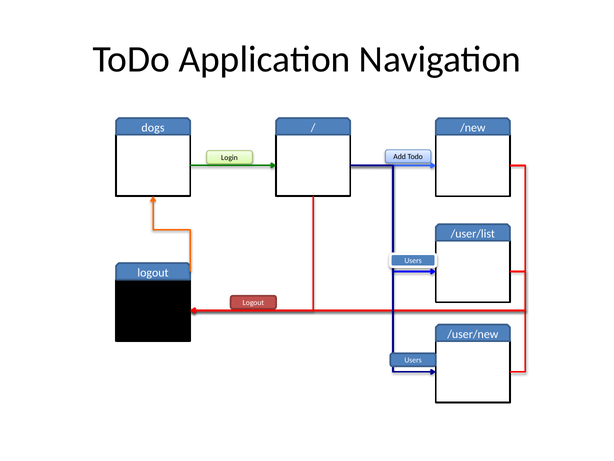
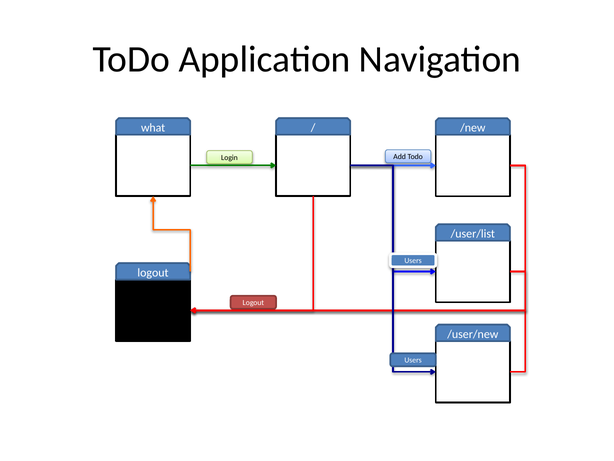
dogs: dogs -> what
